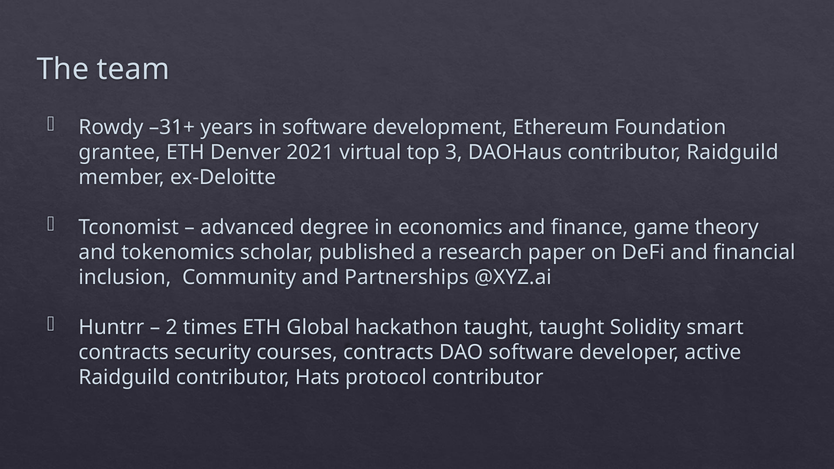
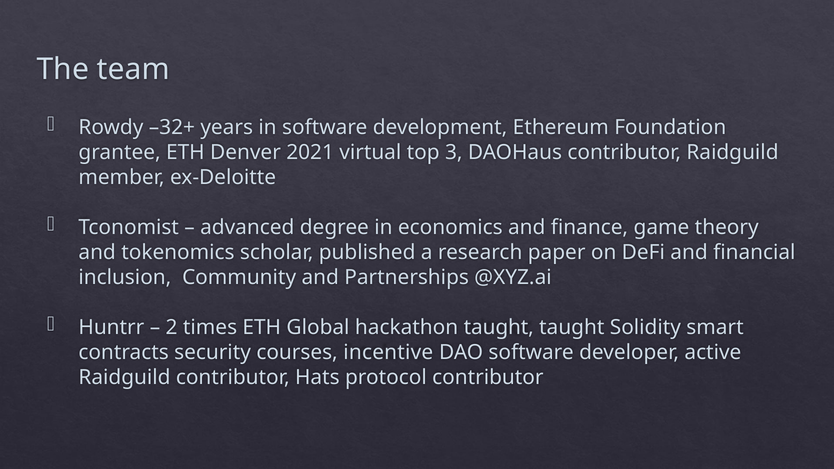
–31+: –31+ -> –32+
courses contracts: contracts -> incentive
